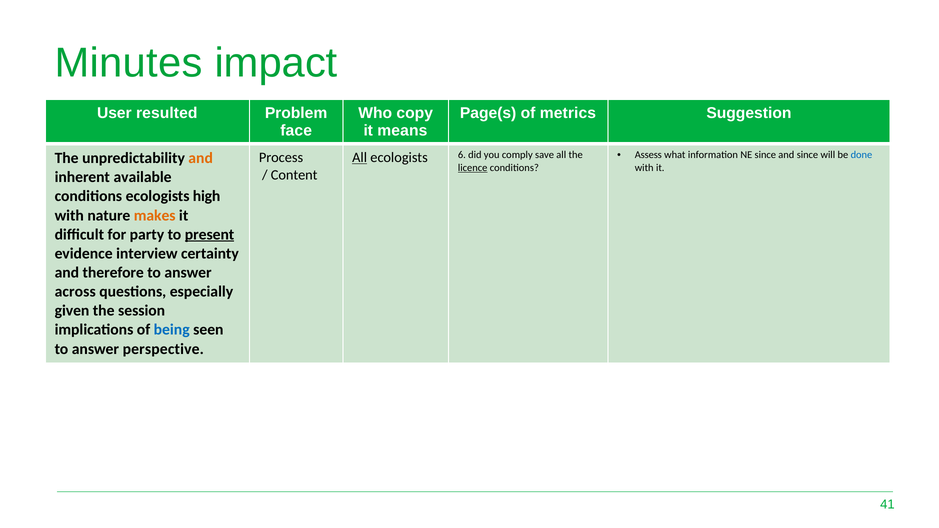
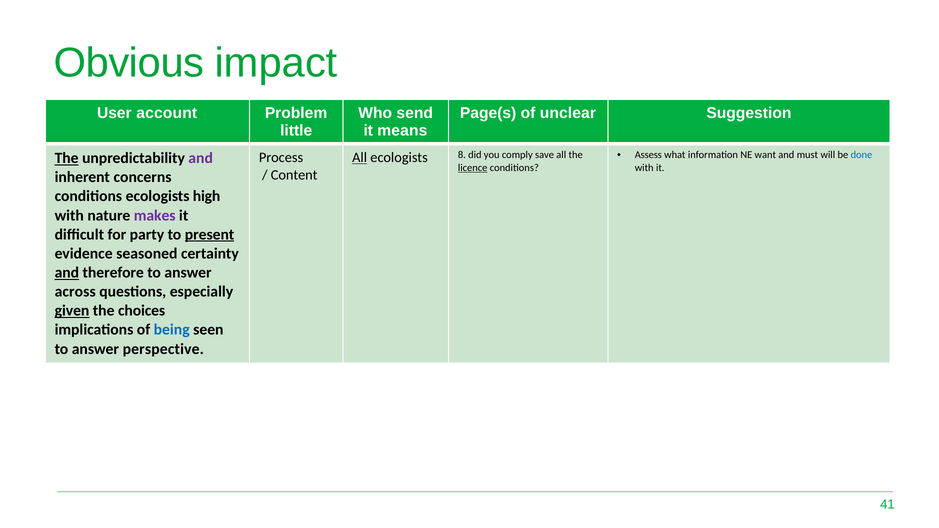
Minutes: Minutes -> Obvious
resulted: resulted -> account
copy: copy -> send
metrics: metrics -> unclear
face: face -> little
NE since: since -> want
and since: since -> must
6: 6 -> 8
The at (67, 158) underline: none -> present
and at (201, 158) colour: orange -> purple
available: available -> concerns
makes colour: orange -> purple
interview: interview -> seasoned
and at (67, 273) underline: none -> present
given underline: none -> present
session: session -> choices
